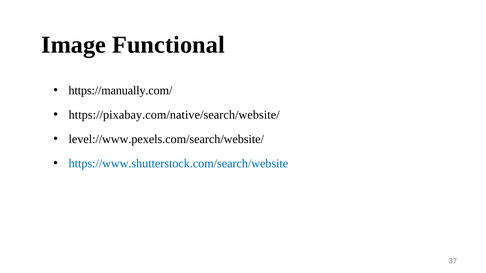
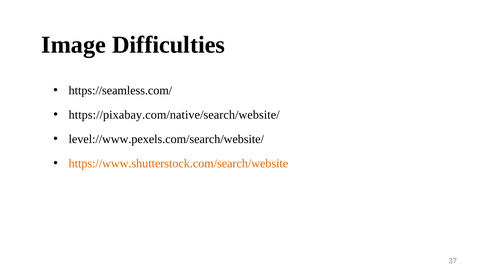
Functional: Functional -> Difficulties
https://manually.com/: https://manually.com/ -> https://seamless.com/
https://www.shutterstock.com/search/website colour: blue -> orange
